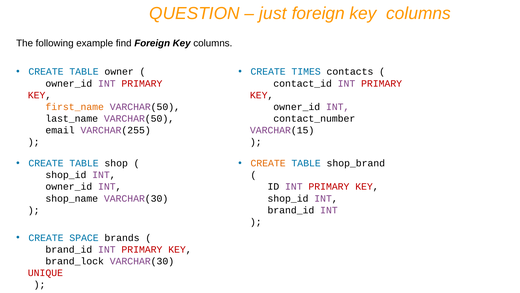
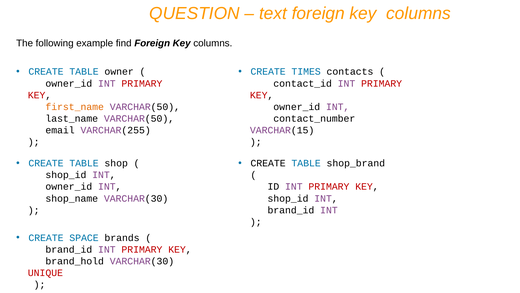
just: just -> text
CREATE at (268, 163) colour: orange -> black
brand_lock: brand_lock -> brand_hold
